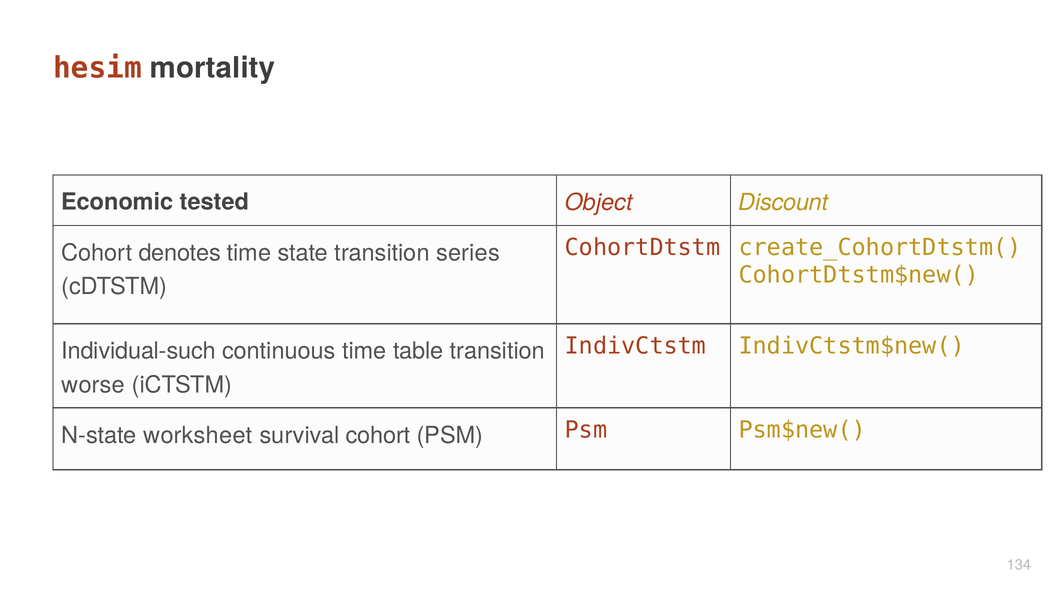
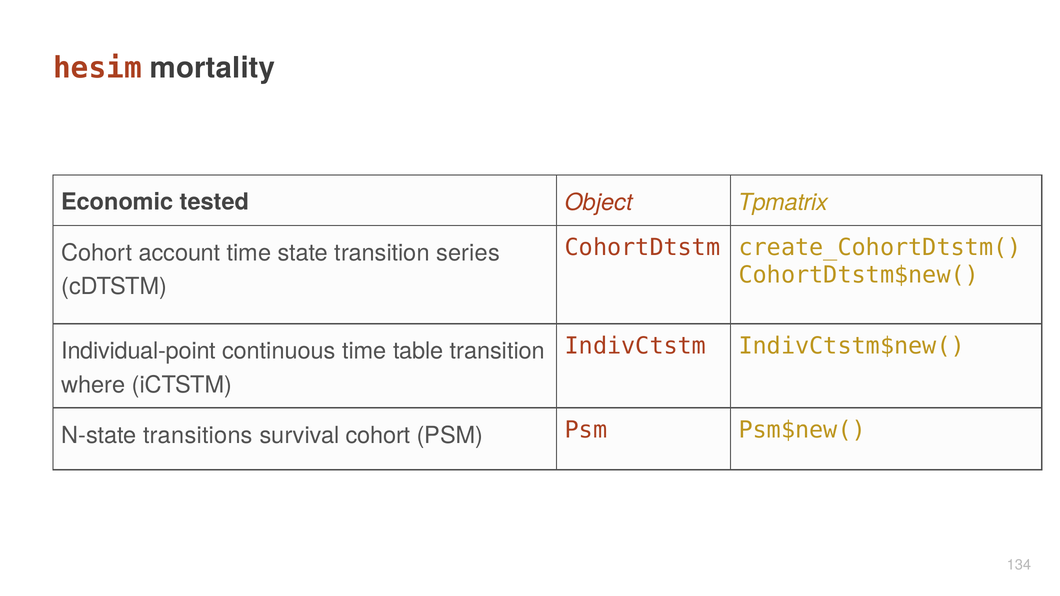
Discount: Discount -> Tpmatrix
denotes: denotes -> account
Individual-such: Individual-such -> Individual-point
worse: worse -> where
worksheet: worksheet -> transitions
